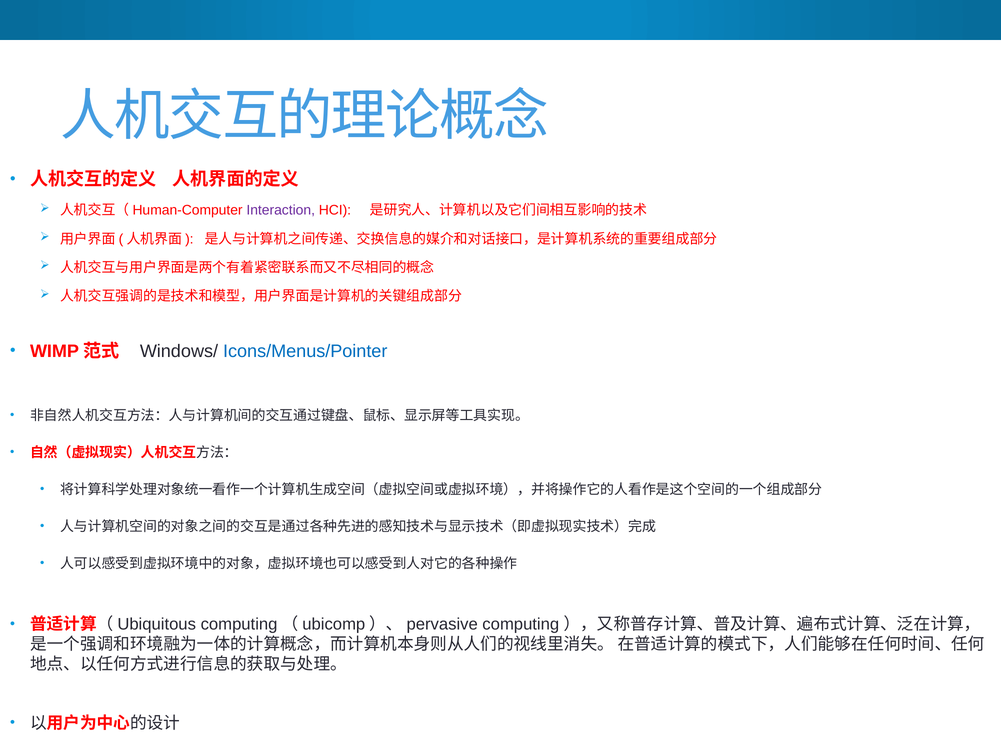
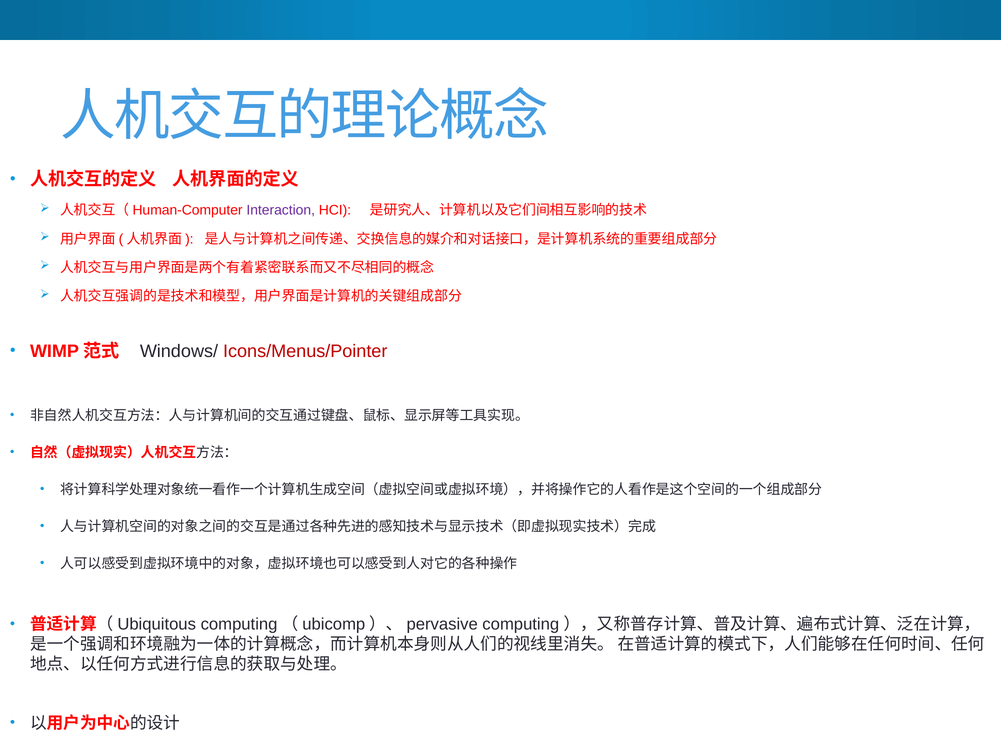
Icons/Menus/Pointer colour: blue -> red
